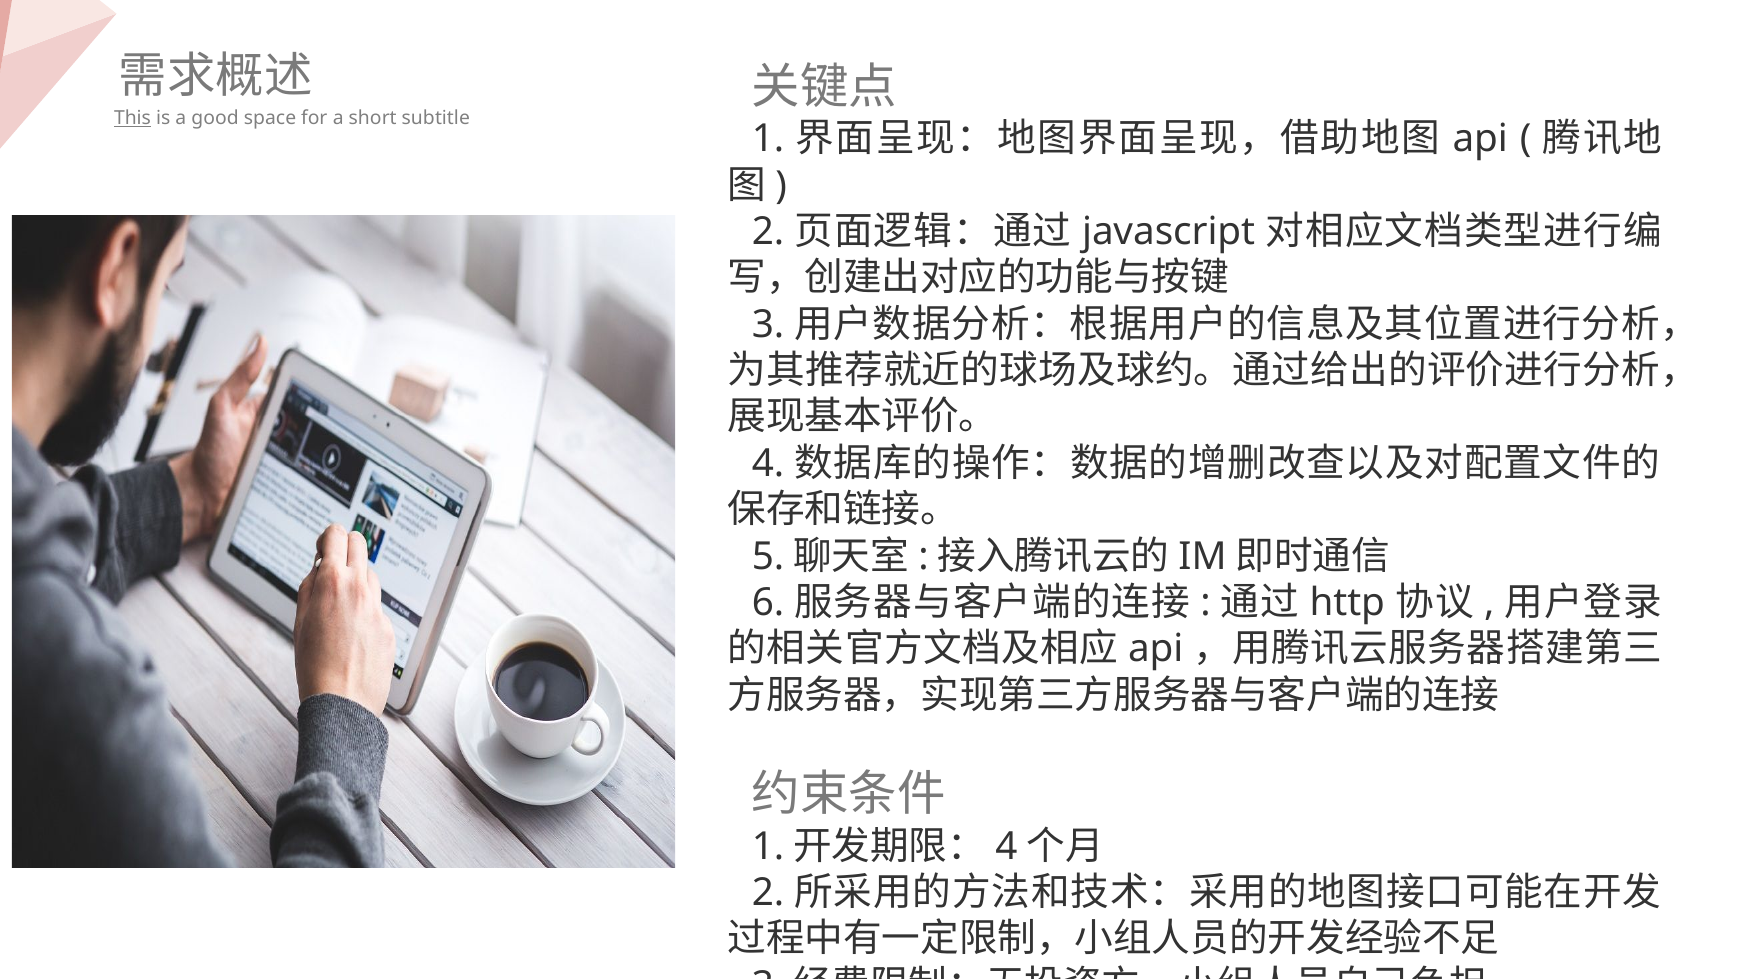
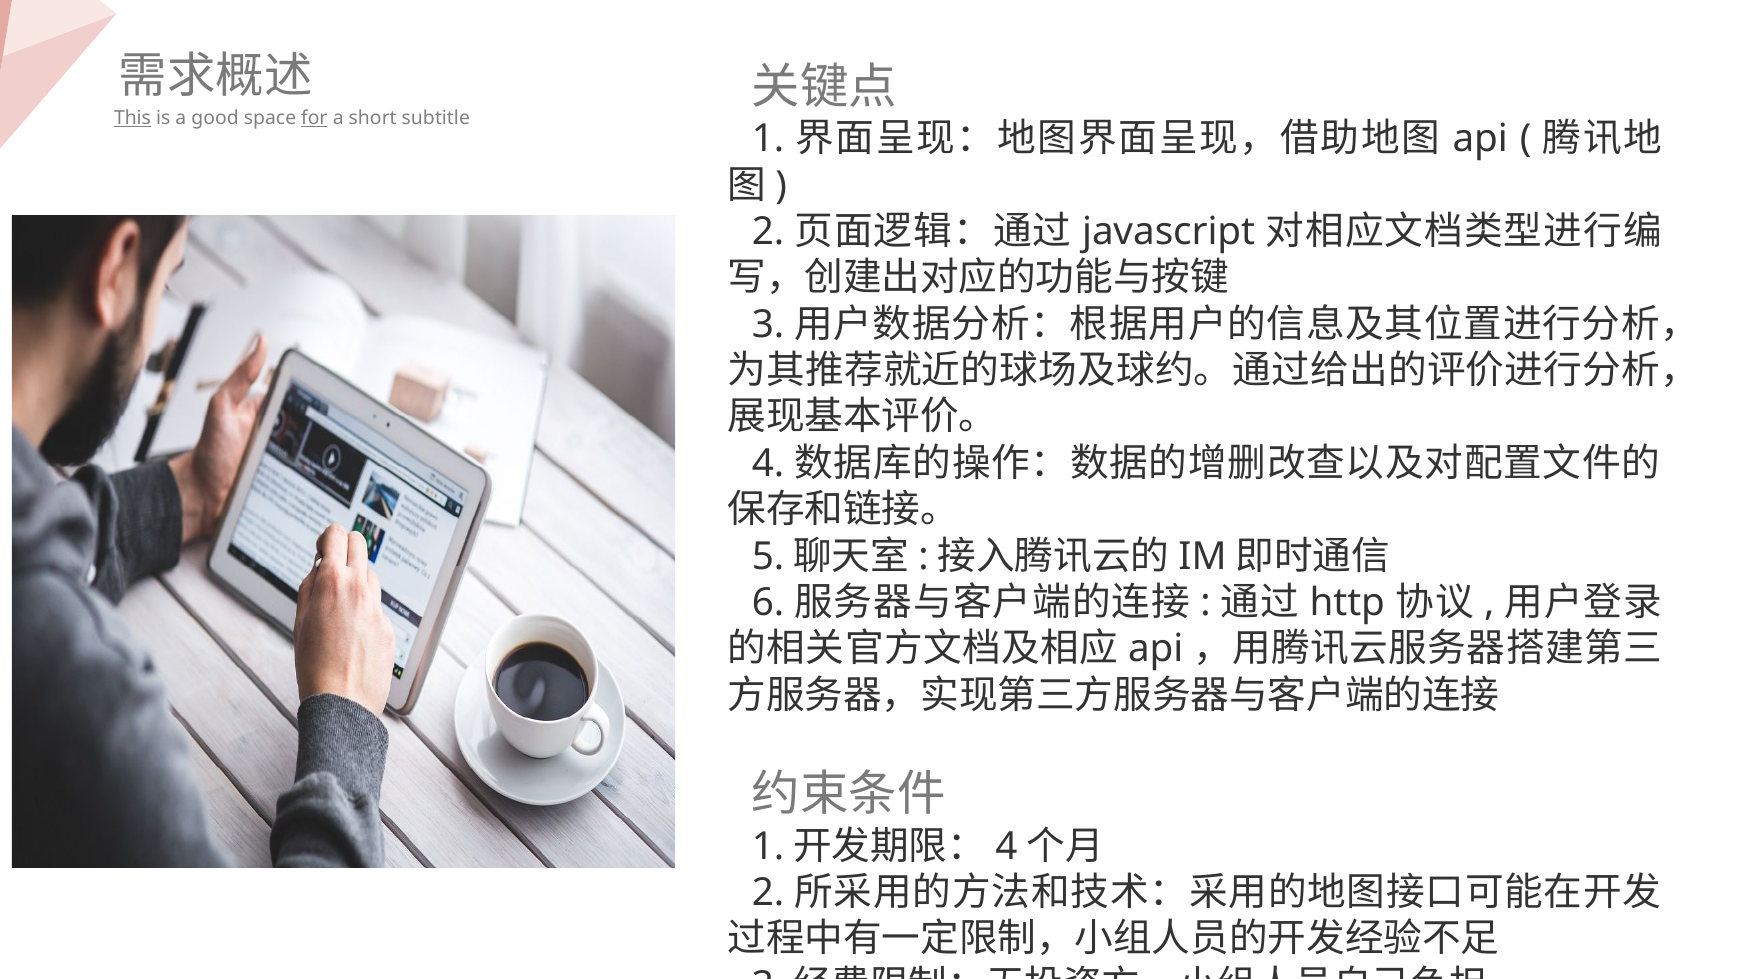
for underline: none -> present
